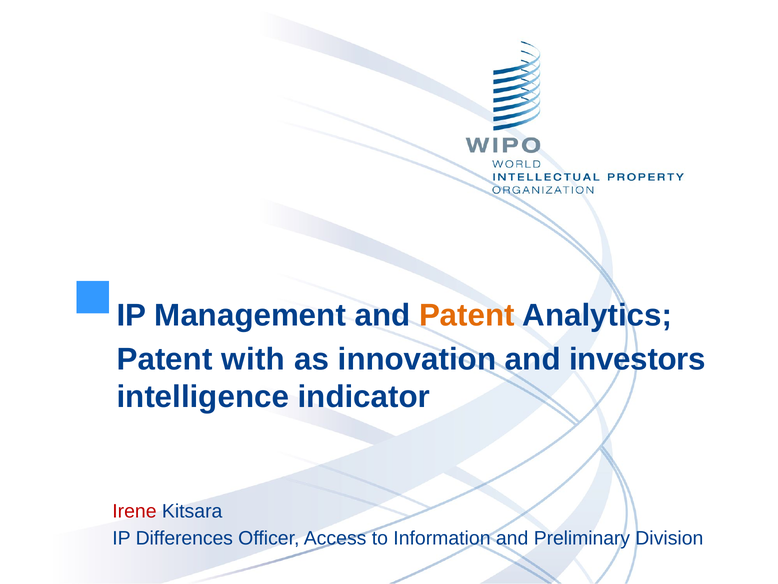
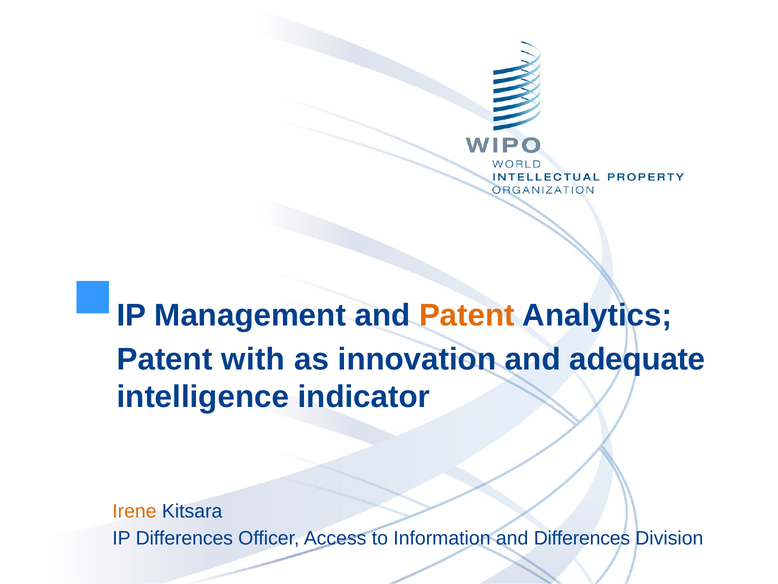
investors: investors -> adequate
Irene colour: red -> orange
and Preliminary: Preliminary -> Differences
